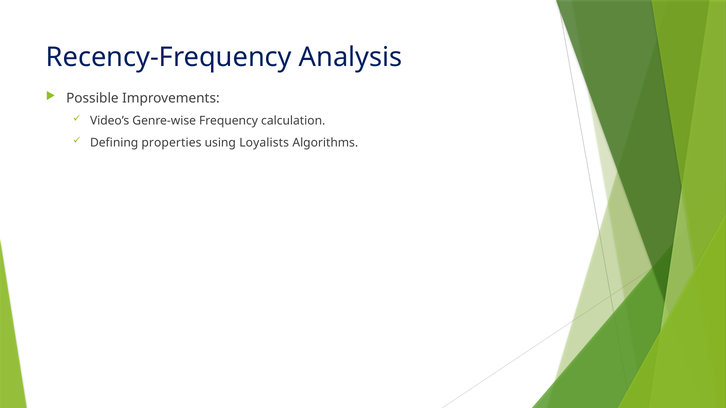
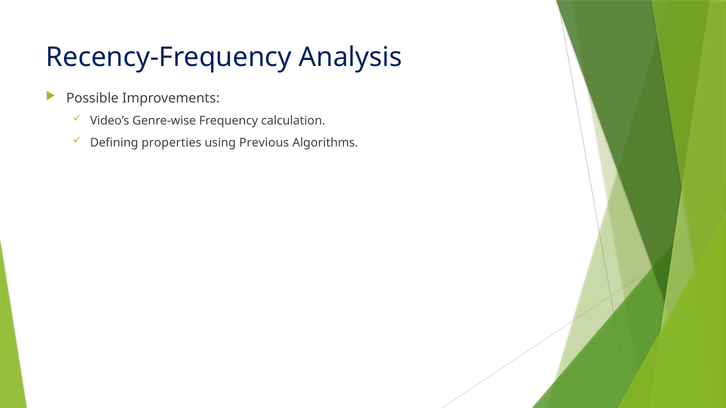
Loyalists: Loyalists -> Previous
